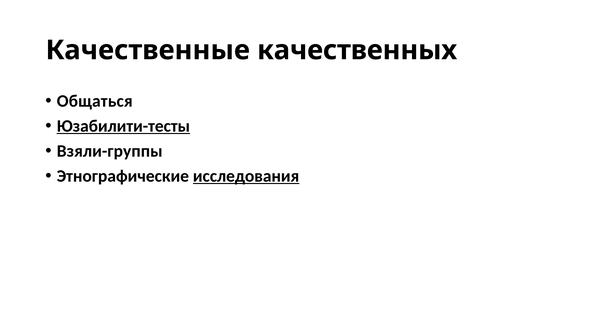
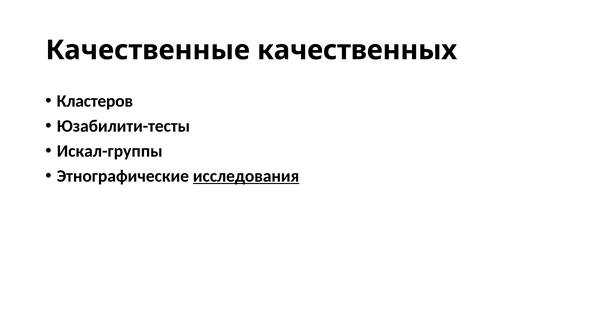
Общаться: Общаться -> Кластеров
Юзабилити-тесты underline: present -> none
Взяли-группы: Взяли-группы -> Искал-группы
